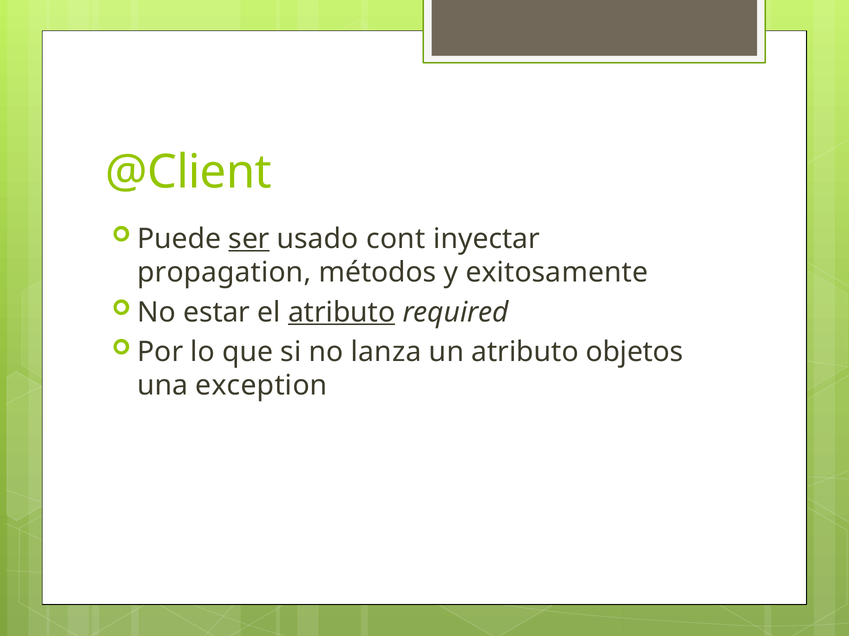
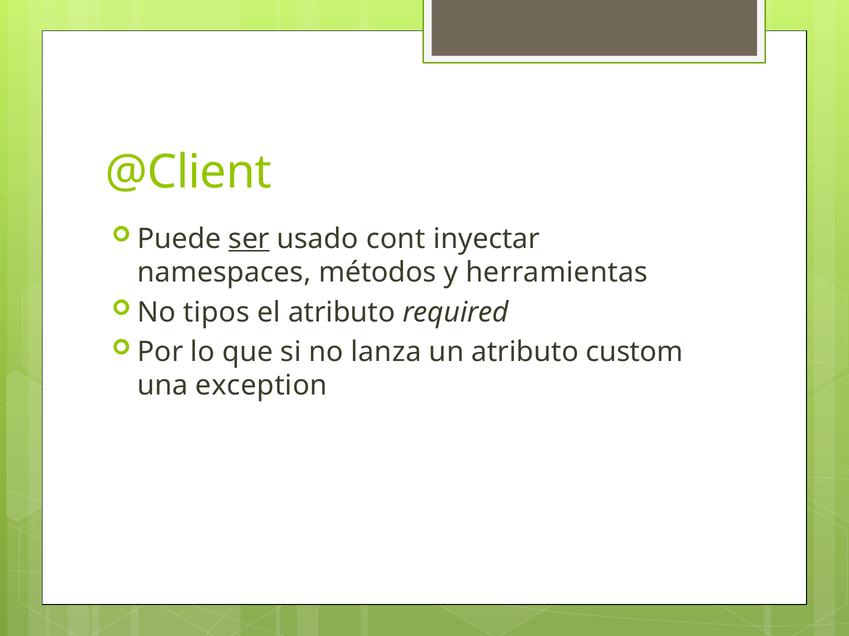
propagation: propagation -> namespaces
exitosamente: exitosamente -> herramientas
estar: estar -> tipos
atributo at (342, 313) underline: present -> none
objetos: objetos -> custom
